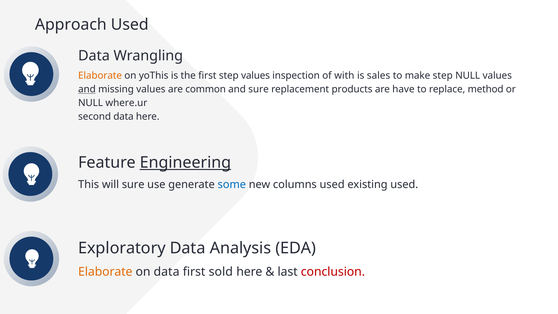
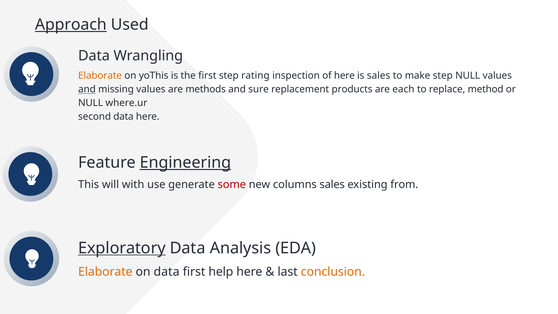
Approach underline: none -> present
step values: values -> rating
of with: with -> here
common: common -> methods
have: have -> each
will sure: sure -> with
some colour: blue -> red
columns used: used -> sales
existing used: used -> from
Exploratory underline: none -> present
sold: sold -> help
conclusion colour: red -> orange
